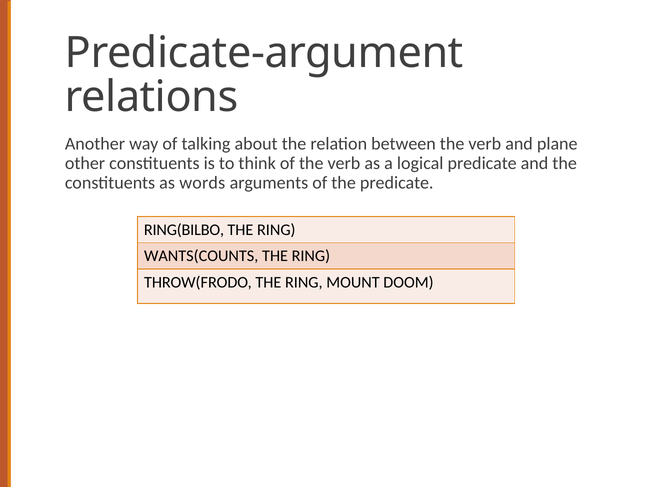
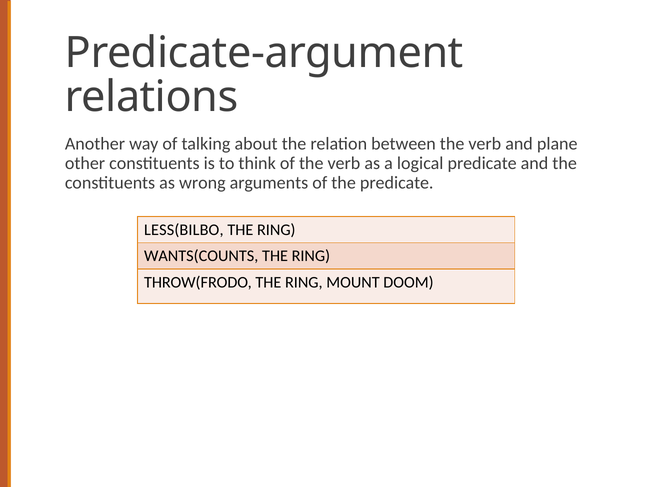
words: words -> wrong
RING(BILBO: RING(BILBO -> LESS(BILBO
